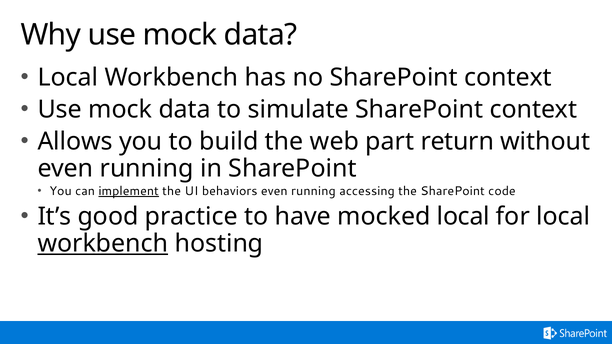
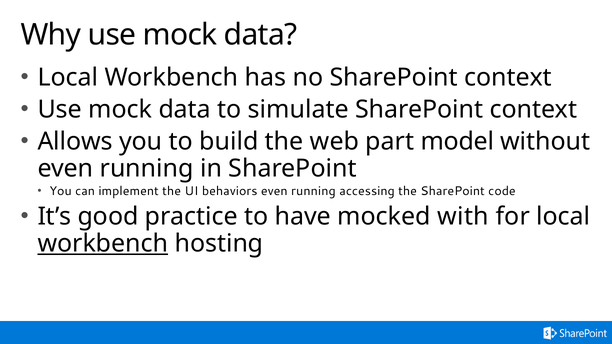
return: return -> model
implement underline: present -> none
mocked local: local -> with
